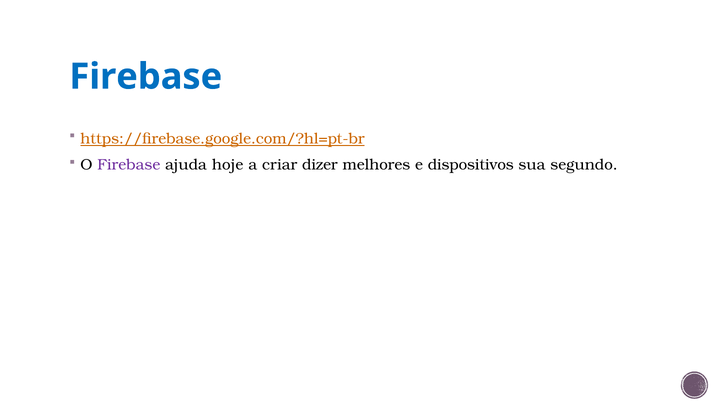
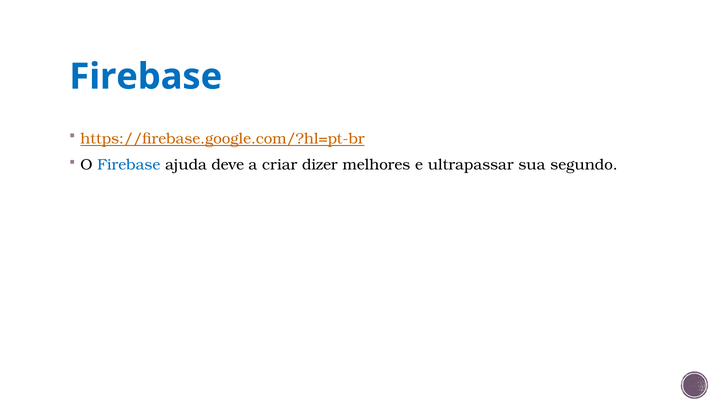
Firebase at (129, 165) colour: purple -> blue
hoje: hoje -> deve
dispositivos: dispositivos -> ultrapassar
